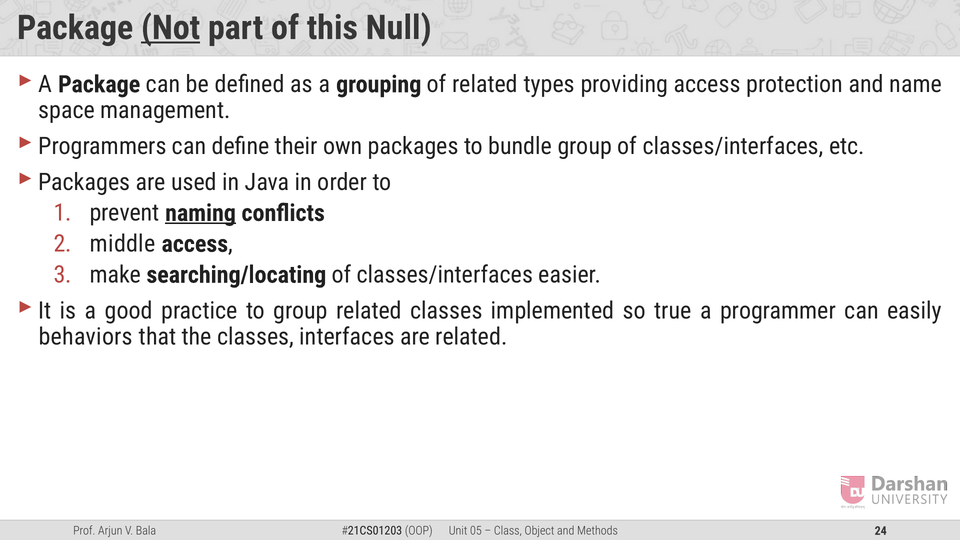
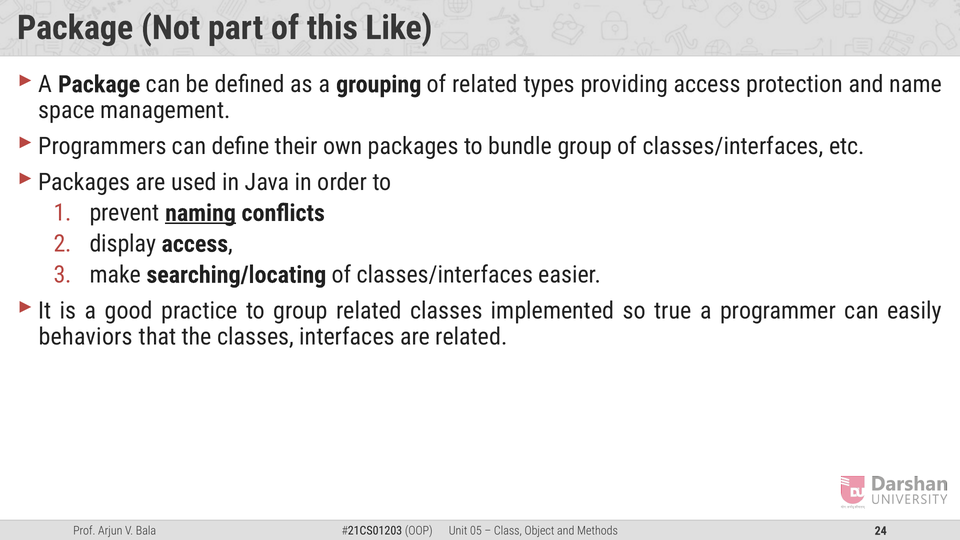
Not underline: present -> none
Null: Null -> Like
middle: middle -> display
